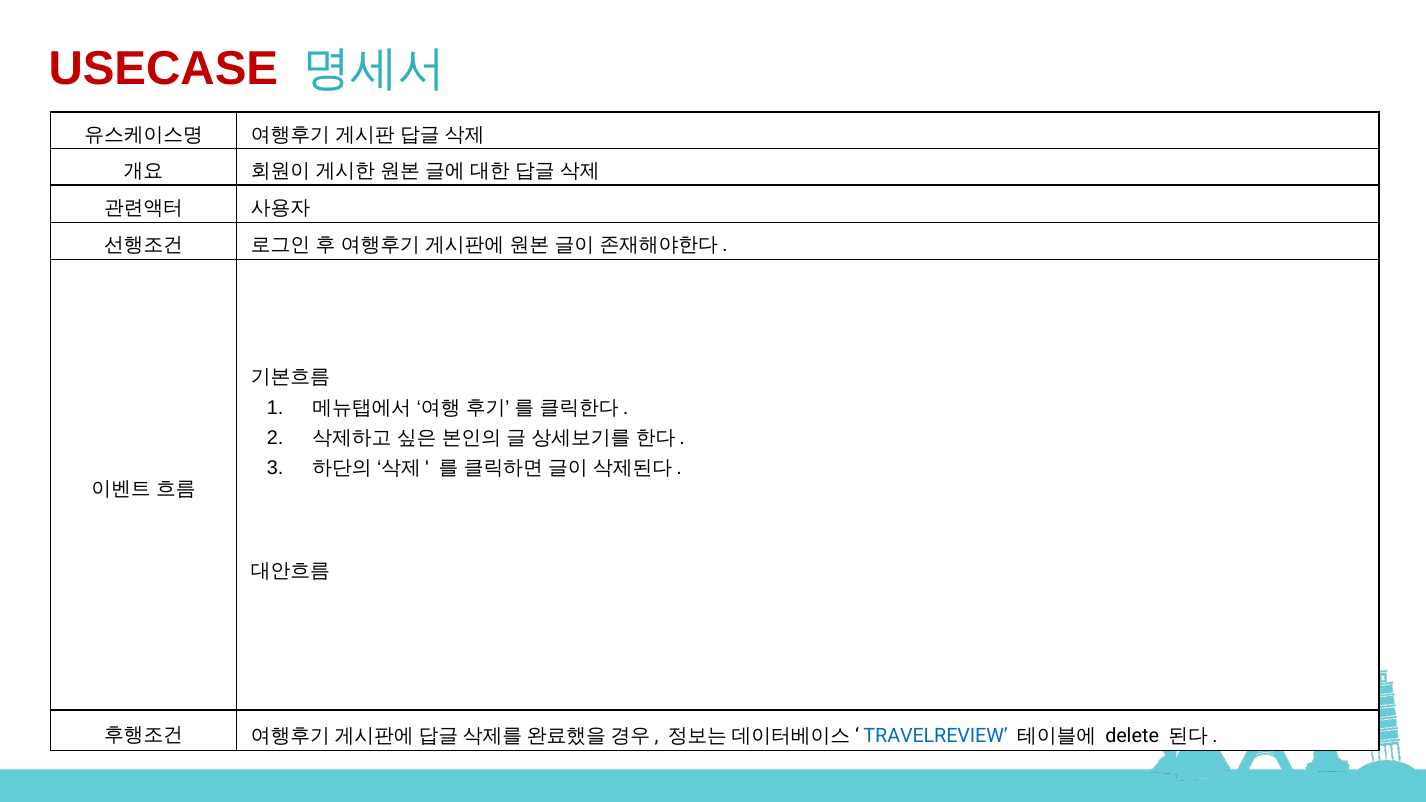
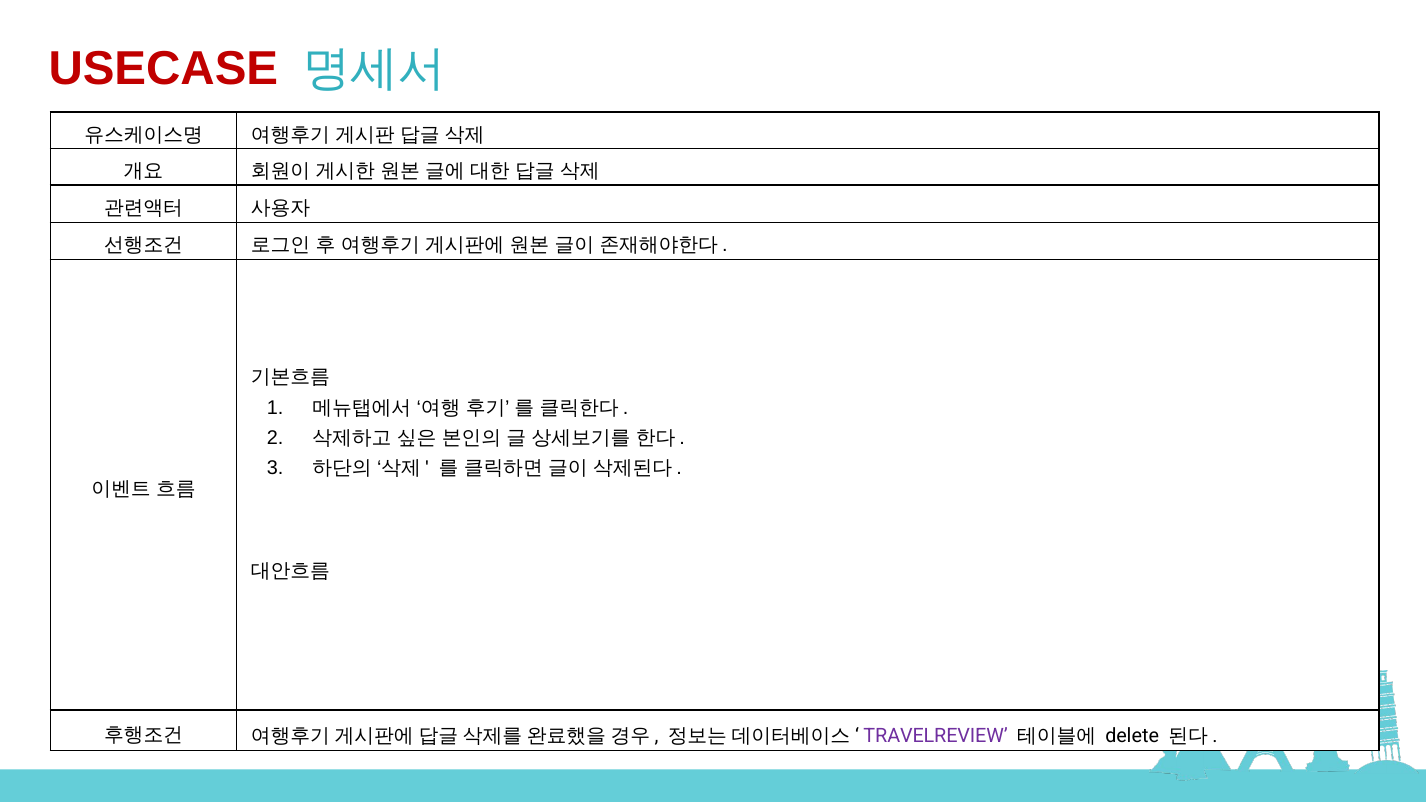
TRAVELREVIEW colour: blue -> purple
